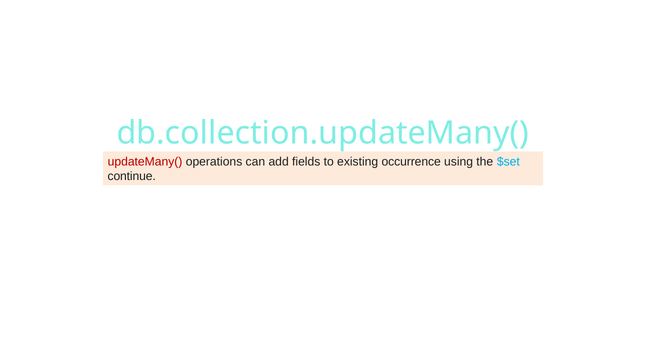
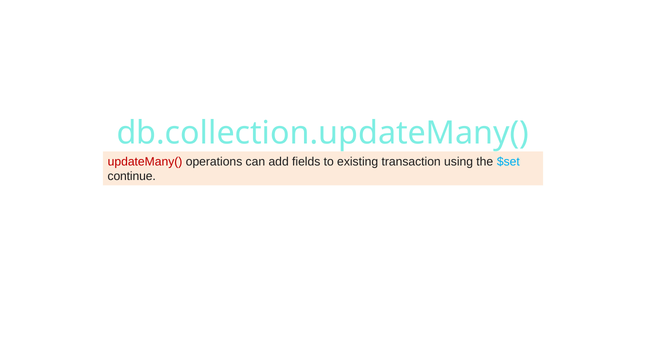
occurrence: occurrence -> transaction
